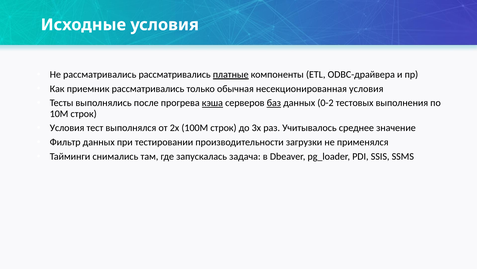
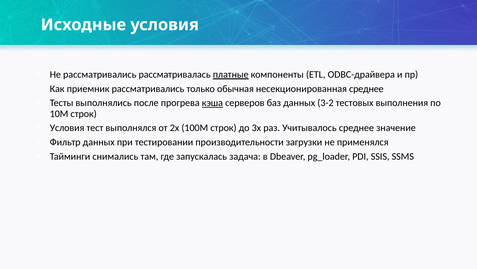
рассматривались рассматривались: рассматривались -> рассматривалась
несекционированная условия: условия -> среднее
баз underline: present -> none
0-2: 0-2 -> 3-2
